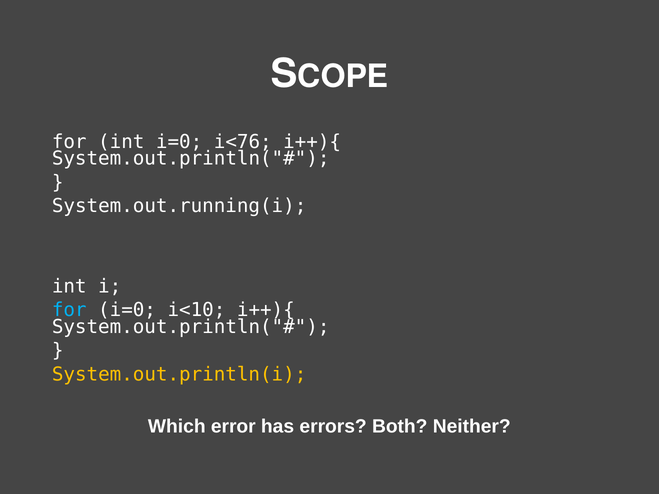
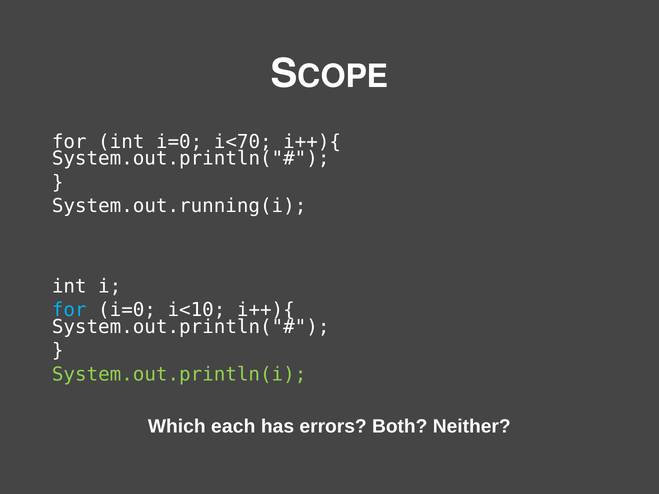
i<76: i<76 -> i<70
System.out.println(i colour: yellow -> light green
error: error -> each
